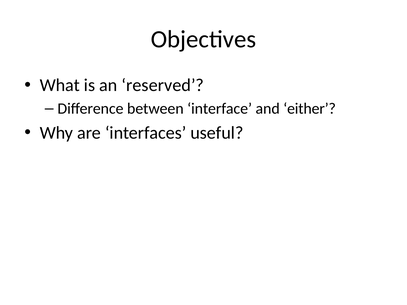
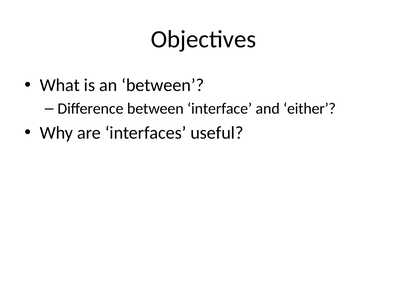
an reserved: reserved -> between
